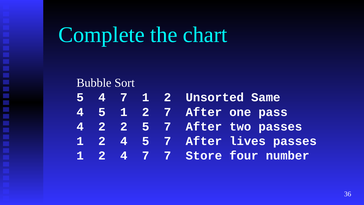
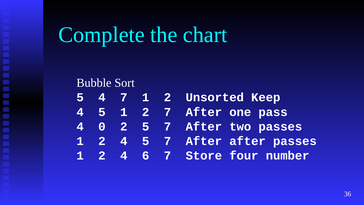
Same: Same -> Keep
4 2: 2 -> 0
After lives: lives -> after
2 4 7: 7 -> 6
